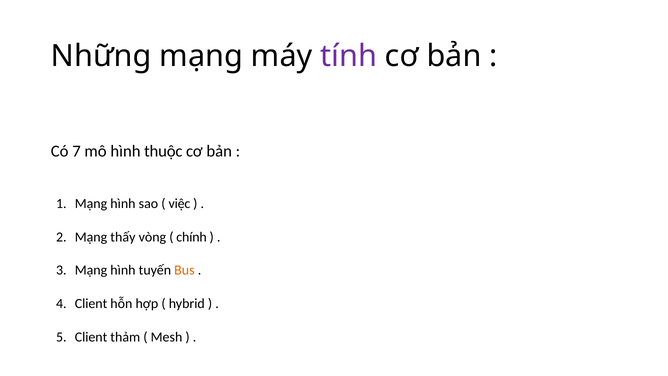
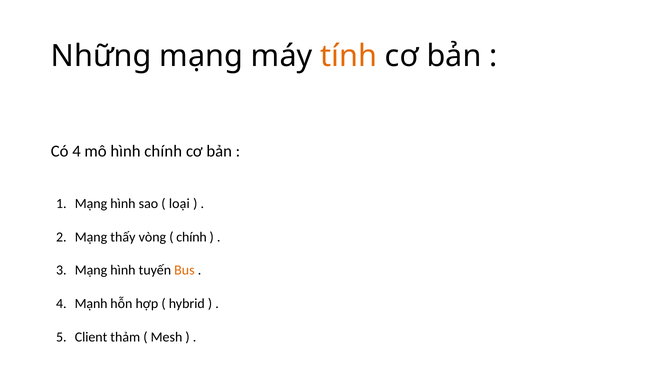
tính colour: purple -> orange
Có 7: 7 -> 4
hình thuộc: thuộc -> chính
việc: việc -> loại
Client at (91, 304): Client -> Mạnh
